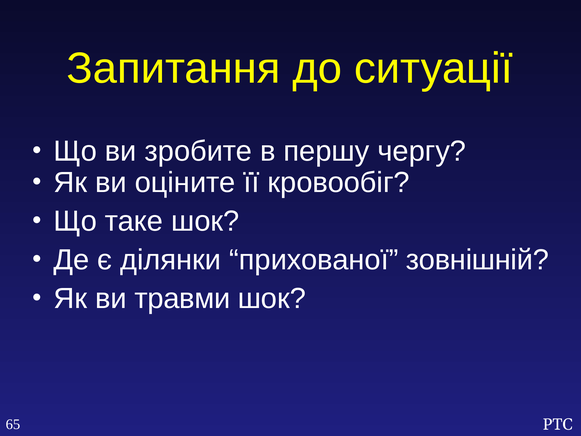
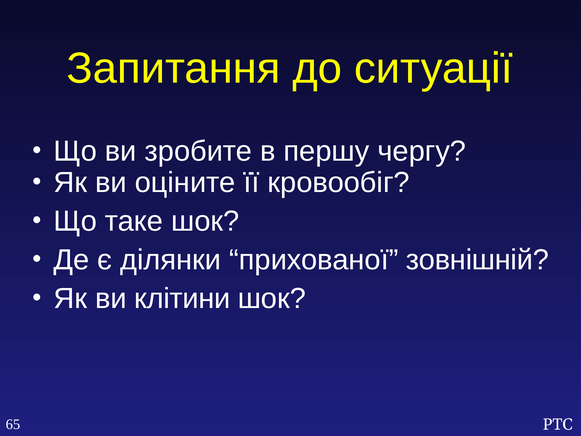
травми: травми -> клітини
